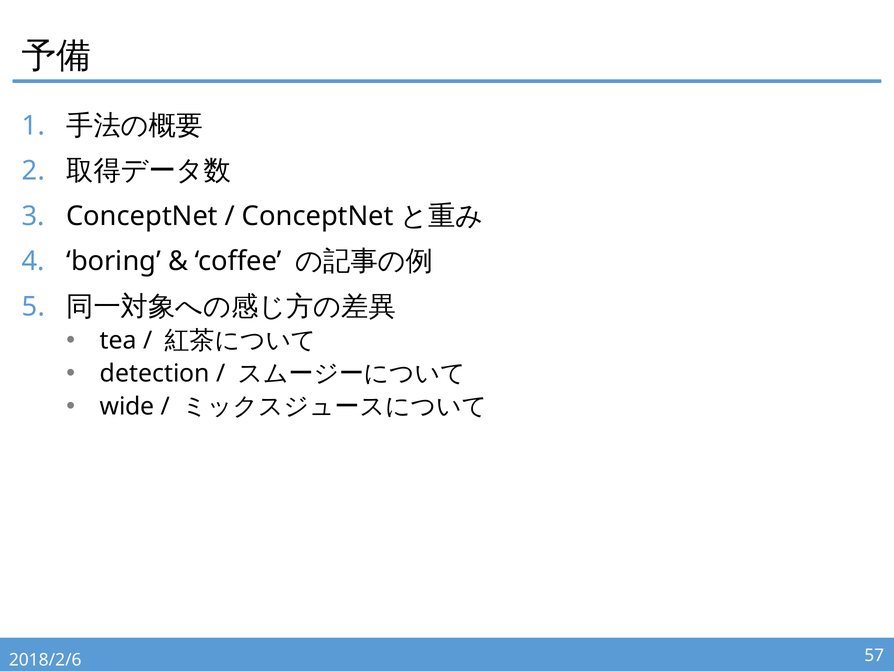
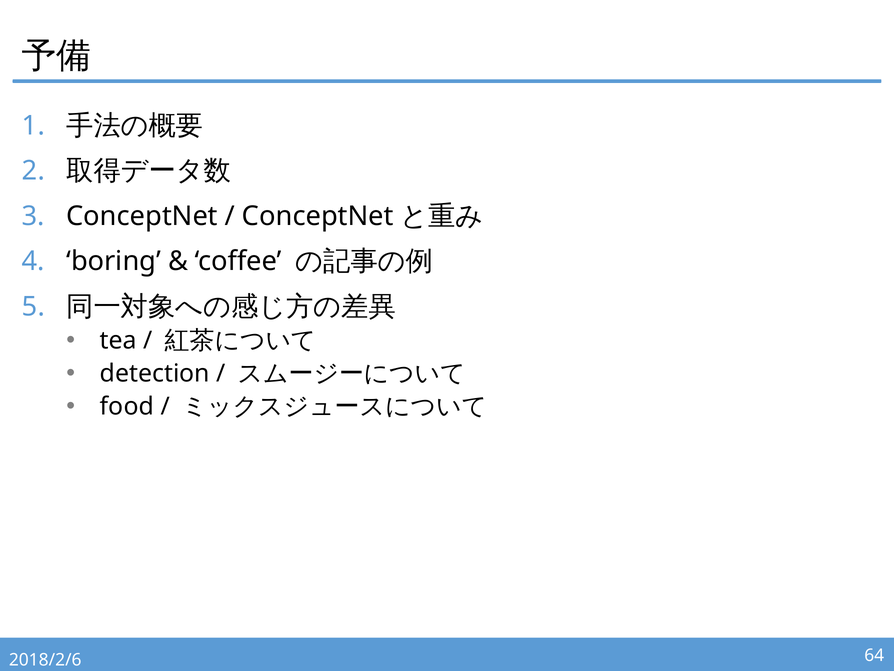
wide: wide -> food
57: 57 -> 64
